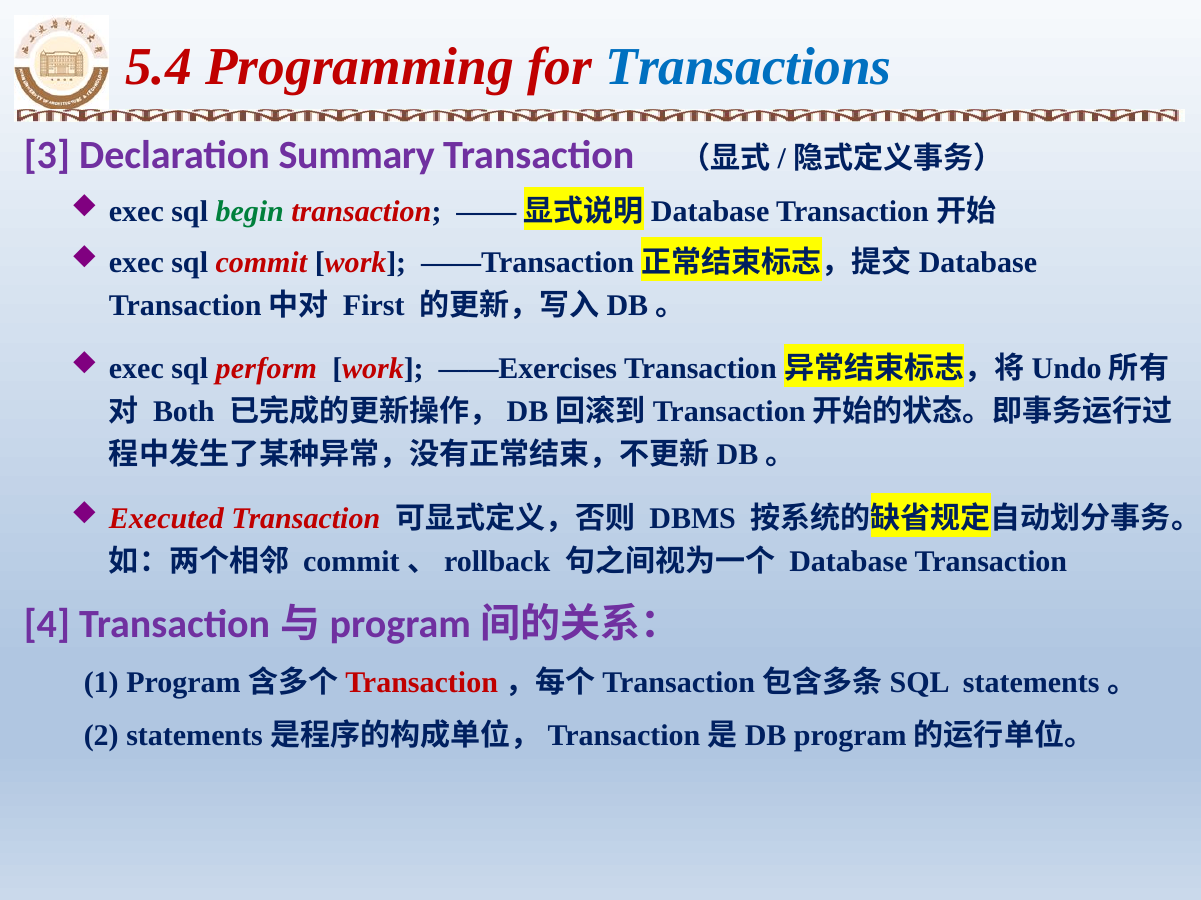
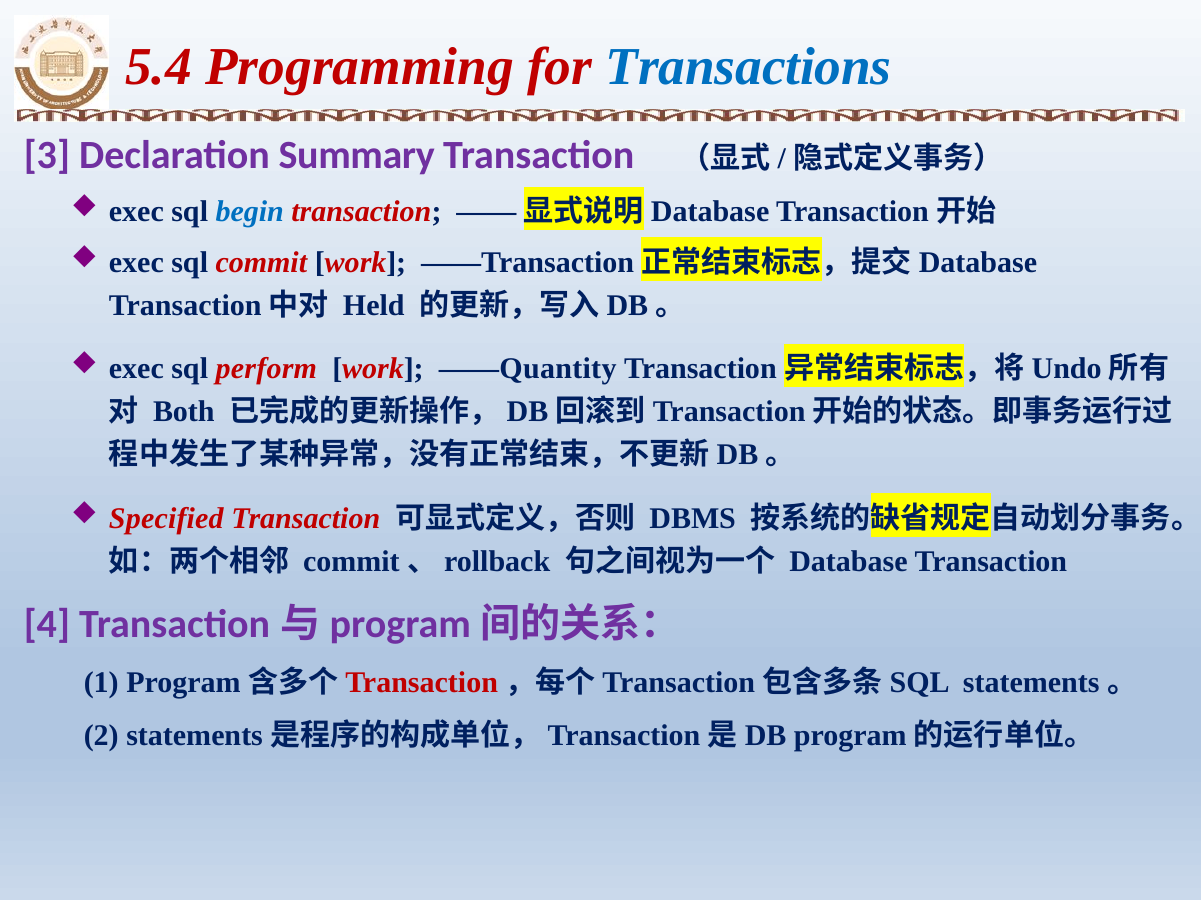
begin colour: green -> blue
First: First -> Held
——Exercises: ——Exercises -> ——Quantity
Executed: Executed -> Specified
